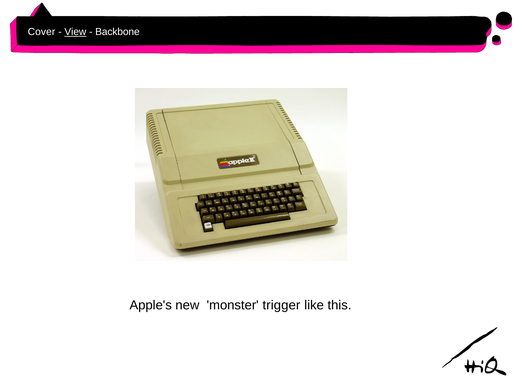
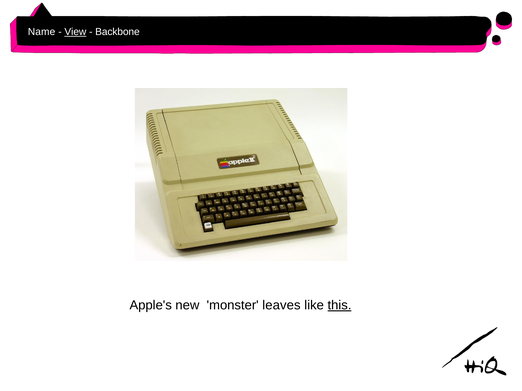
Cover: Cover -> Name
trigger: trigger -> leaves
this underline: none -> present
